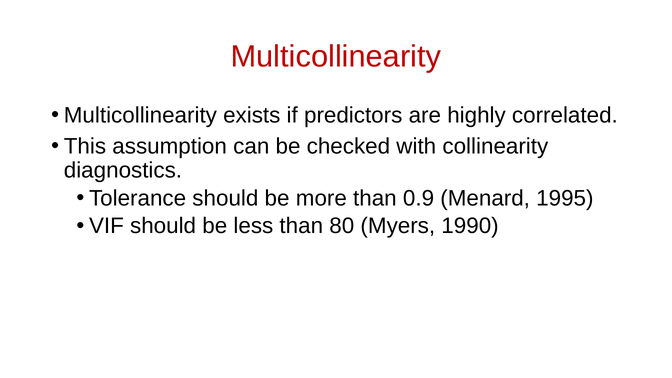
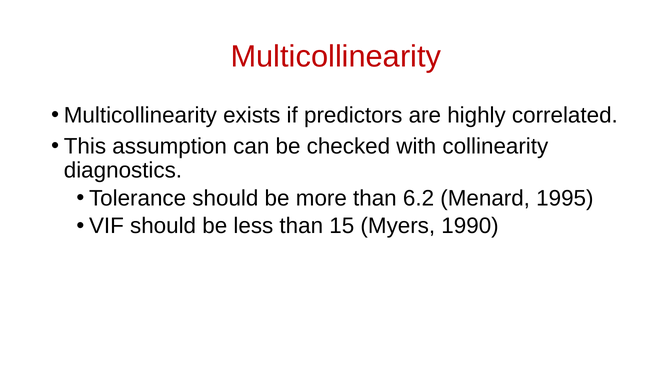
0.9: 0.9 -> 6.2
80: 80 -> 15
